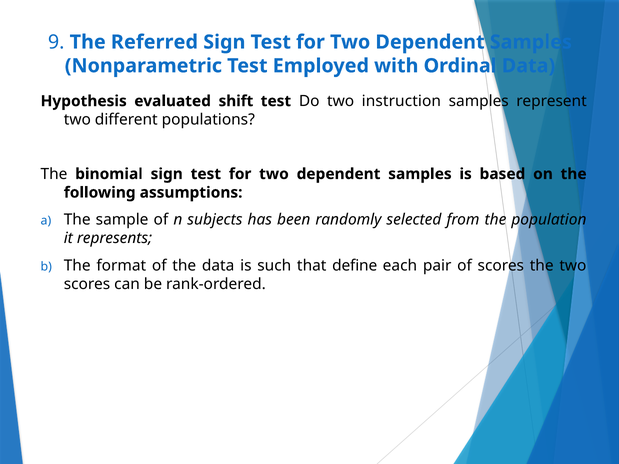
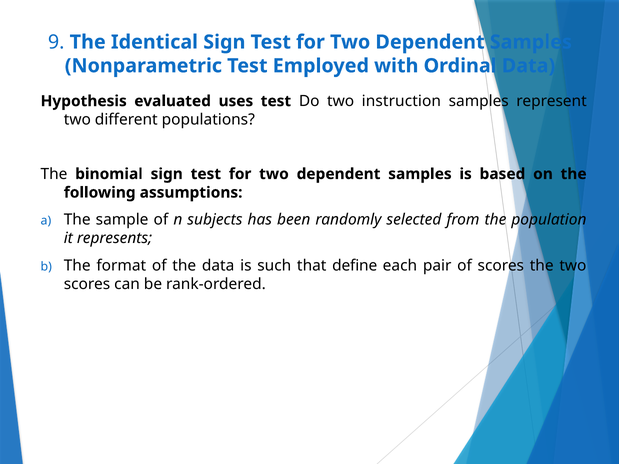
Referred: Referred -> Identical
shift: shift -> uses
